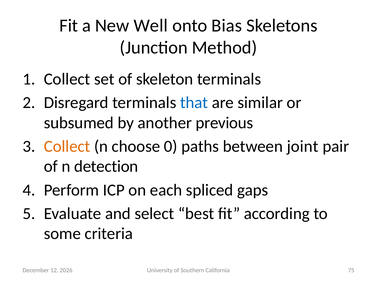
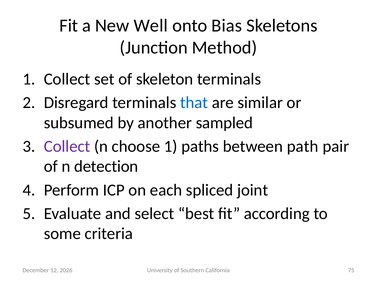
previous: previous -> sampled
Collect at (67, 146) colour: orange -> purple
choose 0: 0 -> 1
joint: joint -> path
gaps: gaps -> joint
